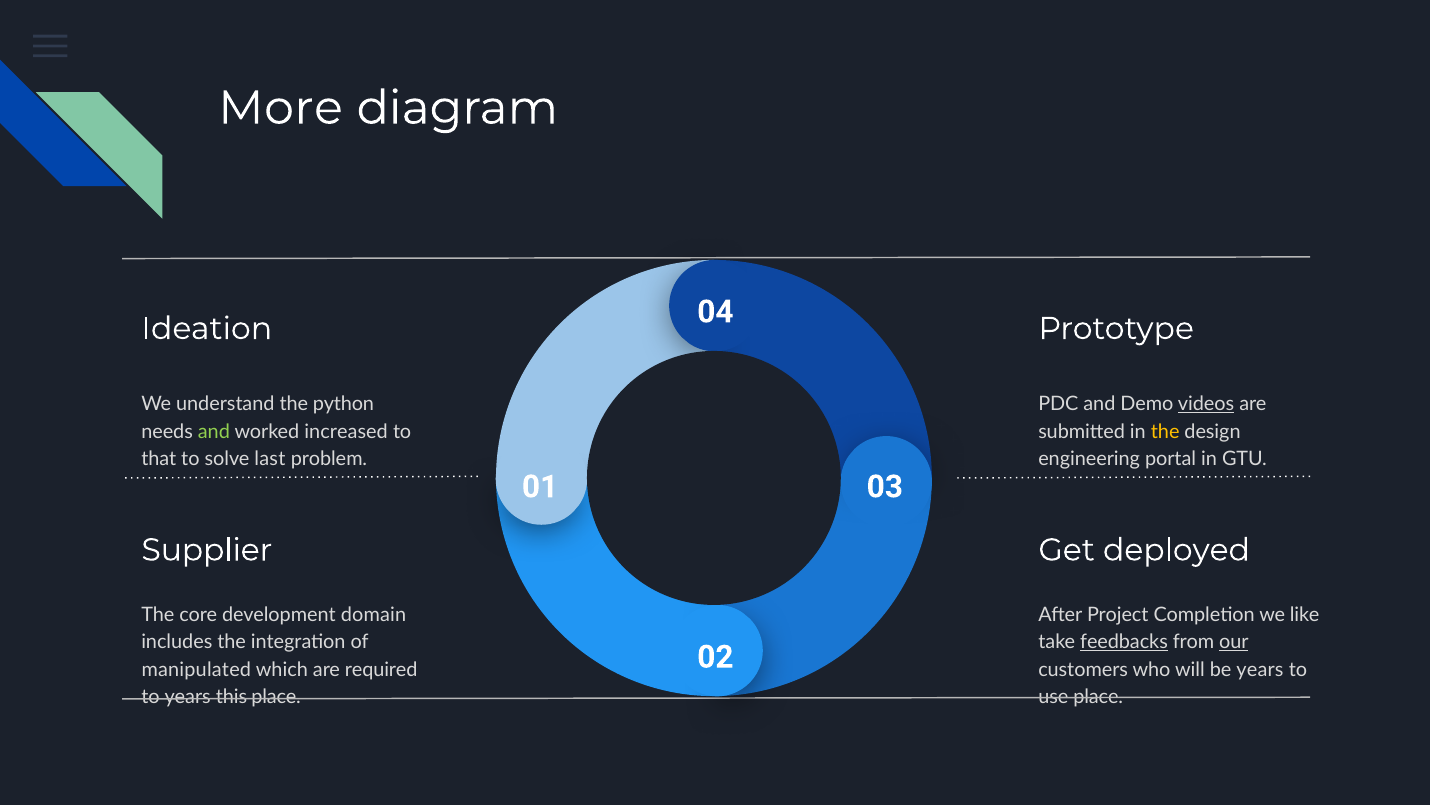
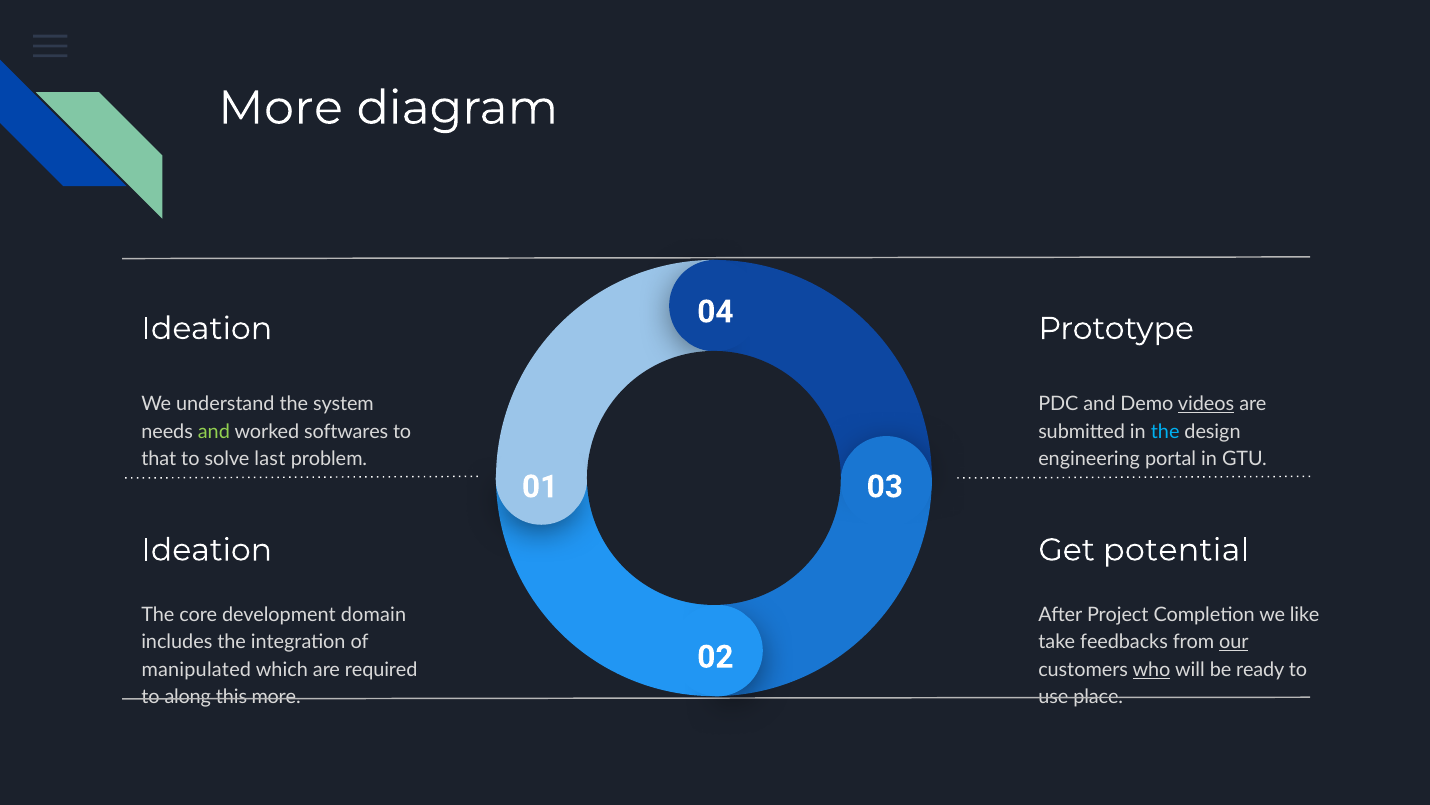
python: python -> system
increased: increased -> softwares
the at (1165, 431) colour: yellow -> light blue
Supplier at (207, 550): Supplier -> Ideation
deployed: deployed -> potential
feedbacks underline: present -> none
who underline: none -> present
be years: years -> ready
to years: years -> along
this place: place -> more
